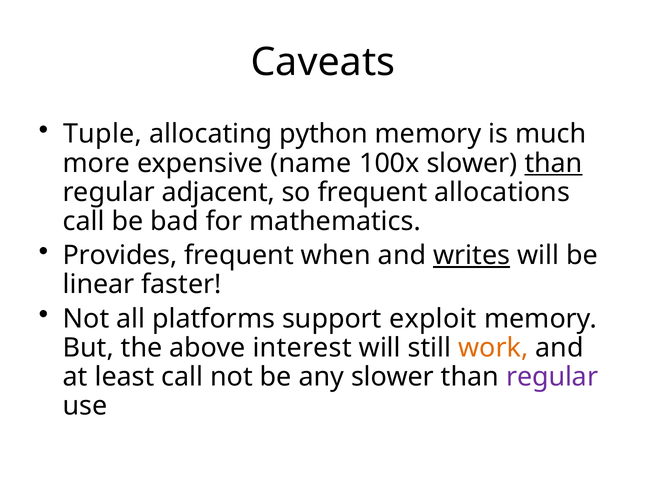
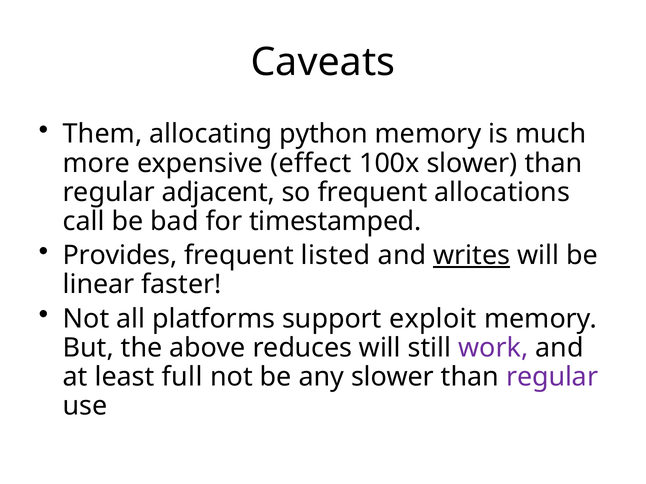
Tuple: Tuple -> Them
name: name -> effect
than at (554, 163) underline: present -> none
mathematics: mathematics -> timestamped
when: when -> listed
interest: interest -> reduces
work colour: orange -> purple
least call: call -> full
